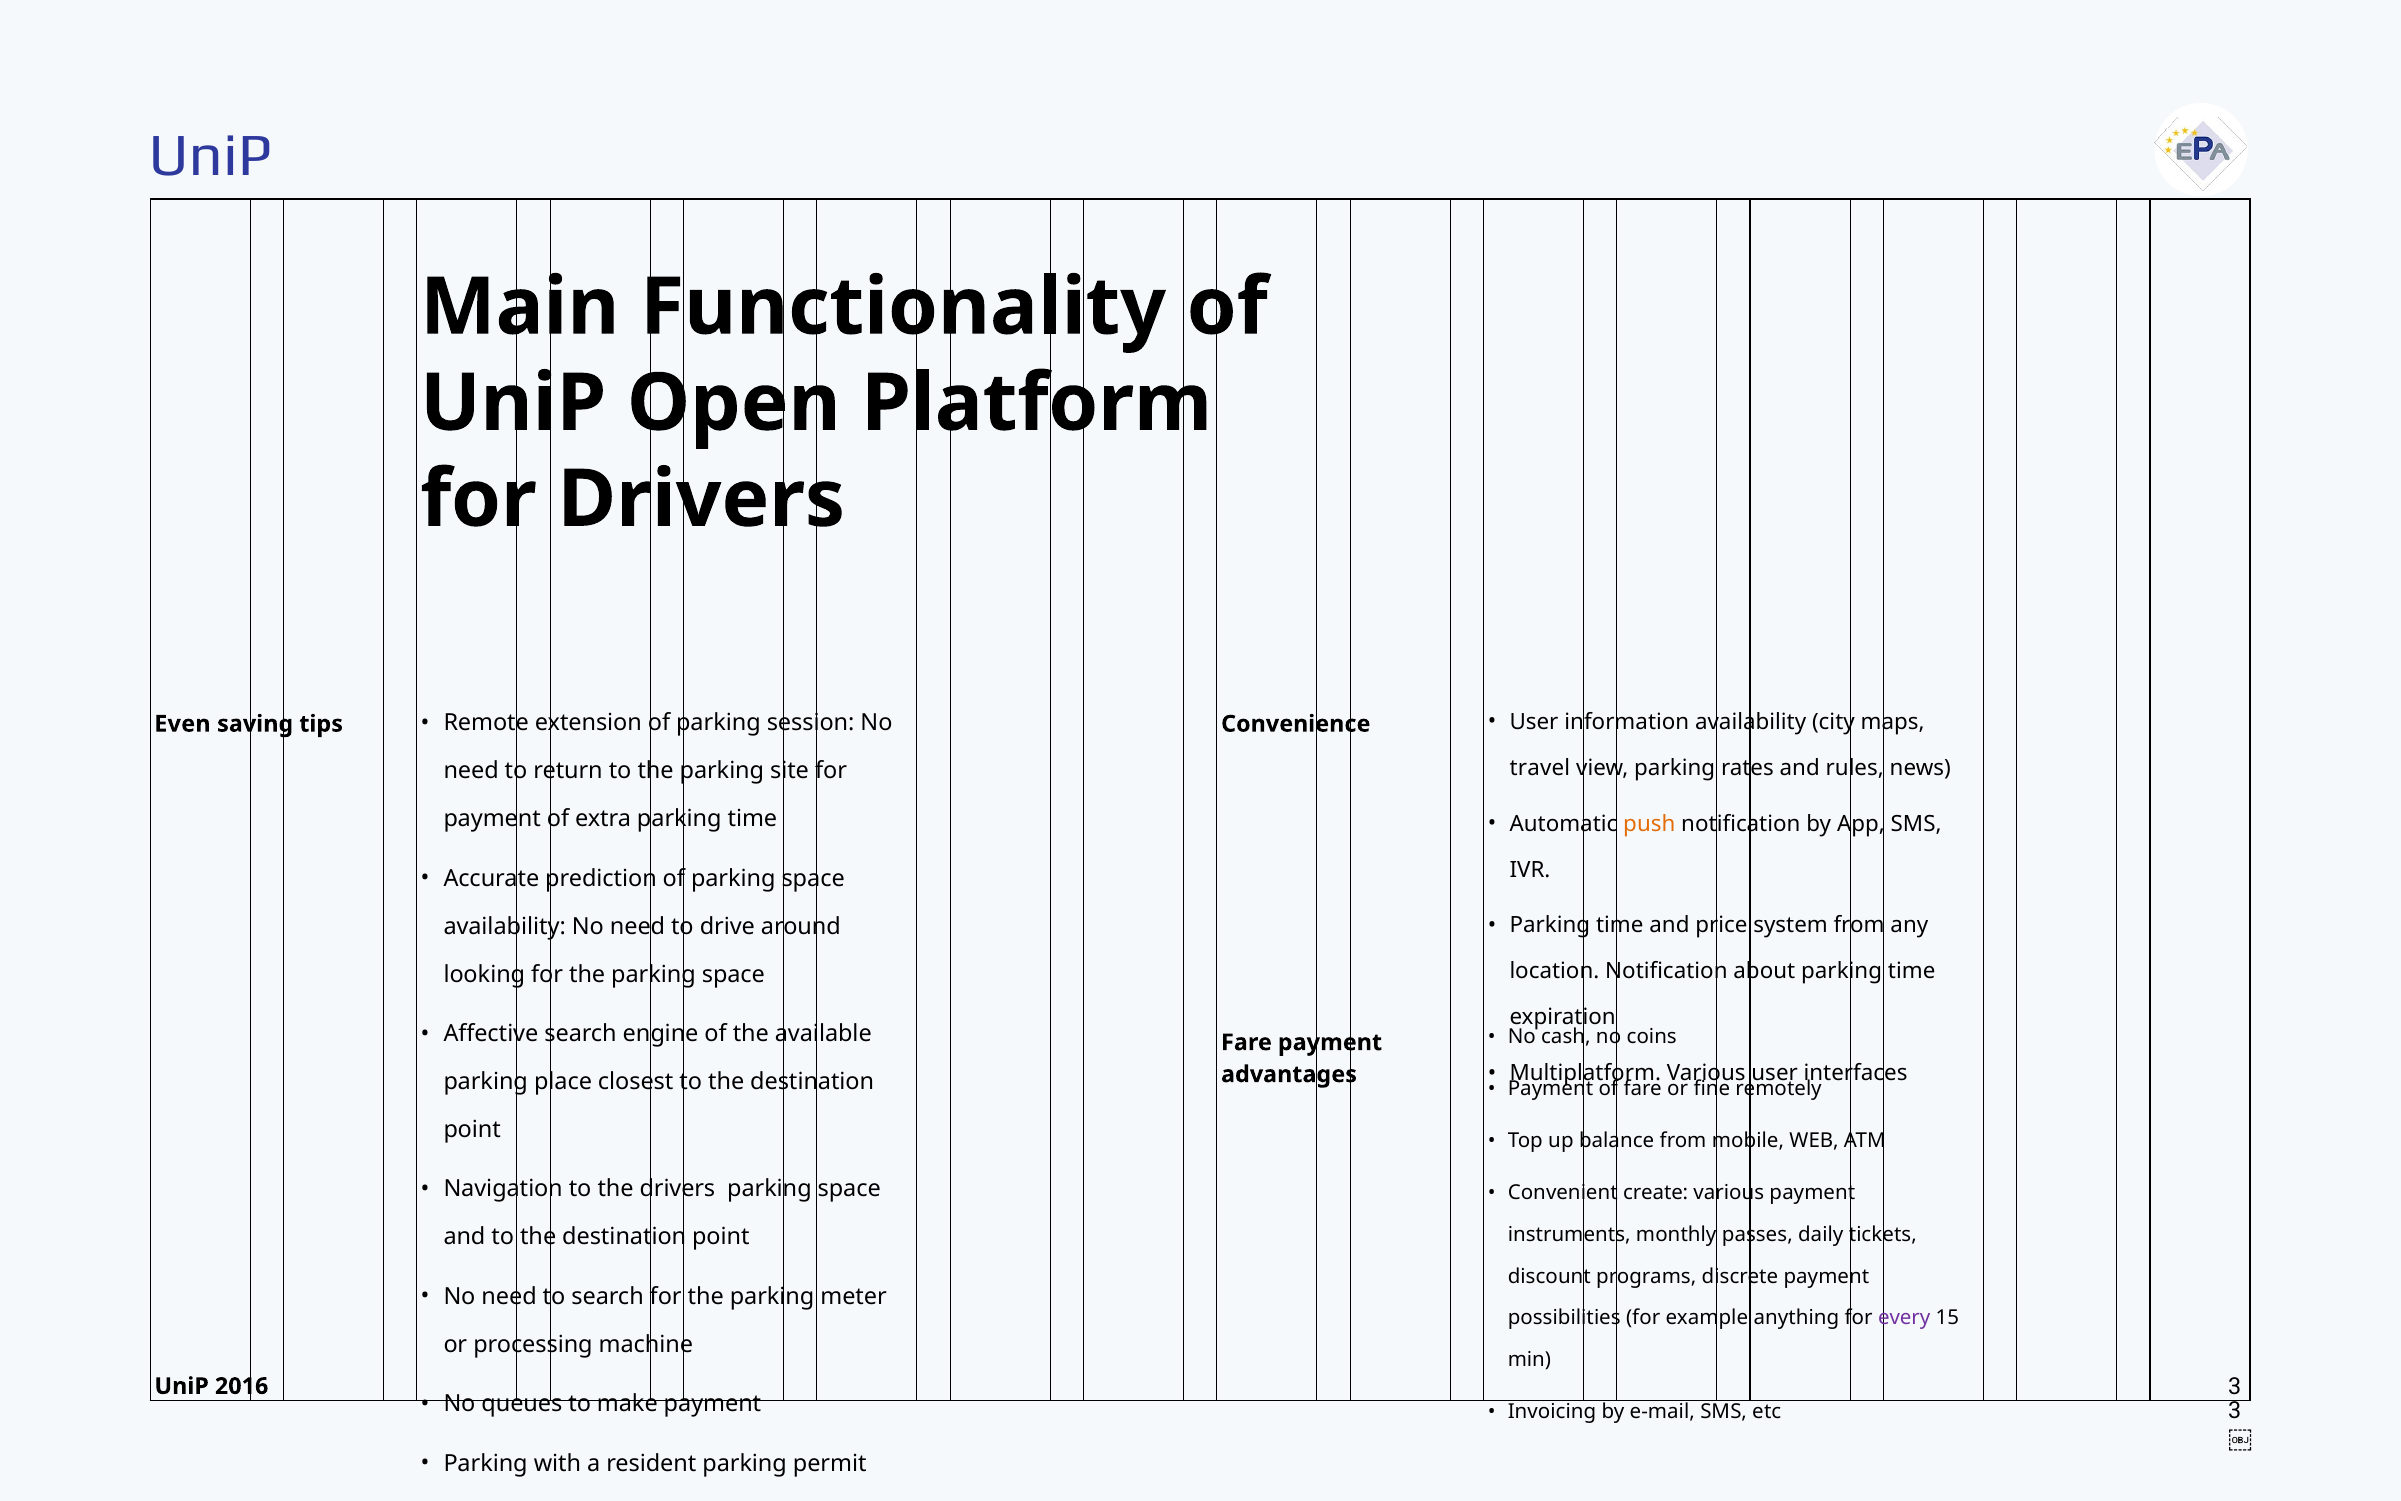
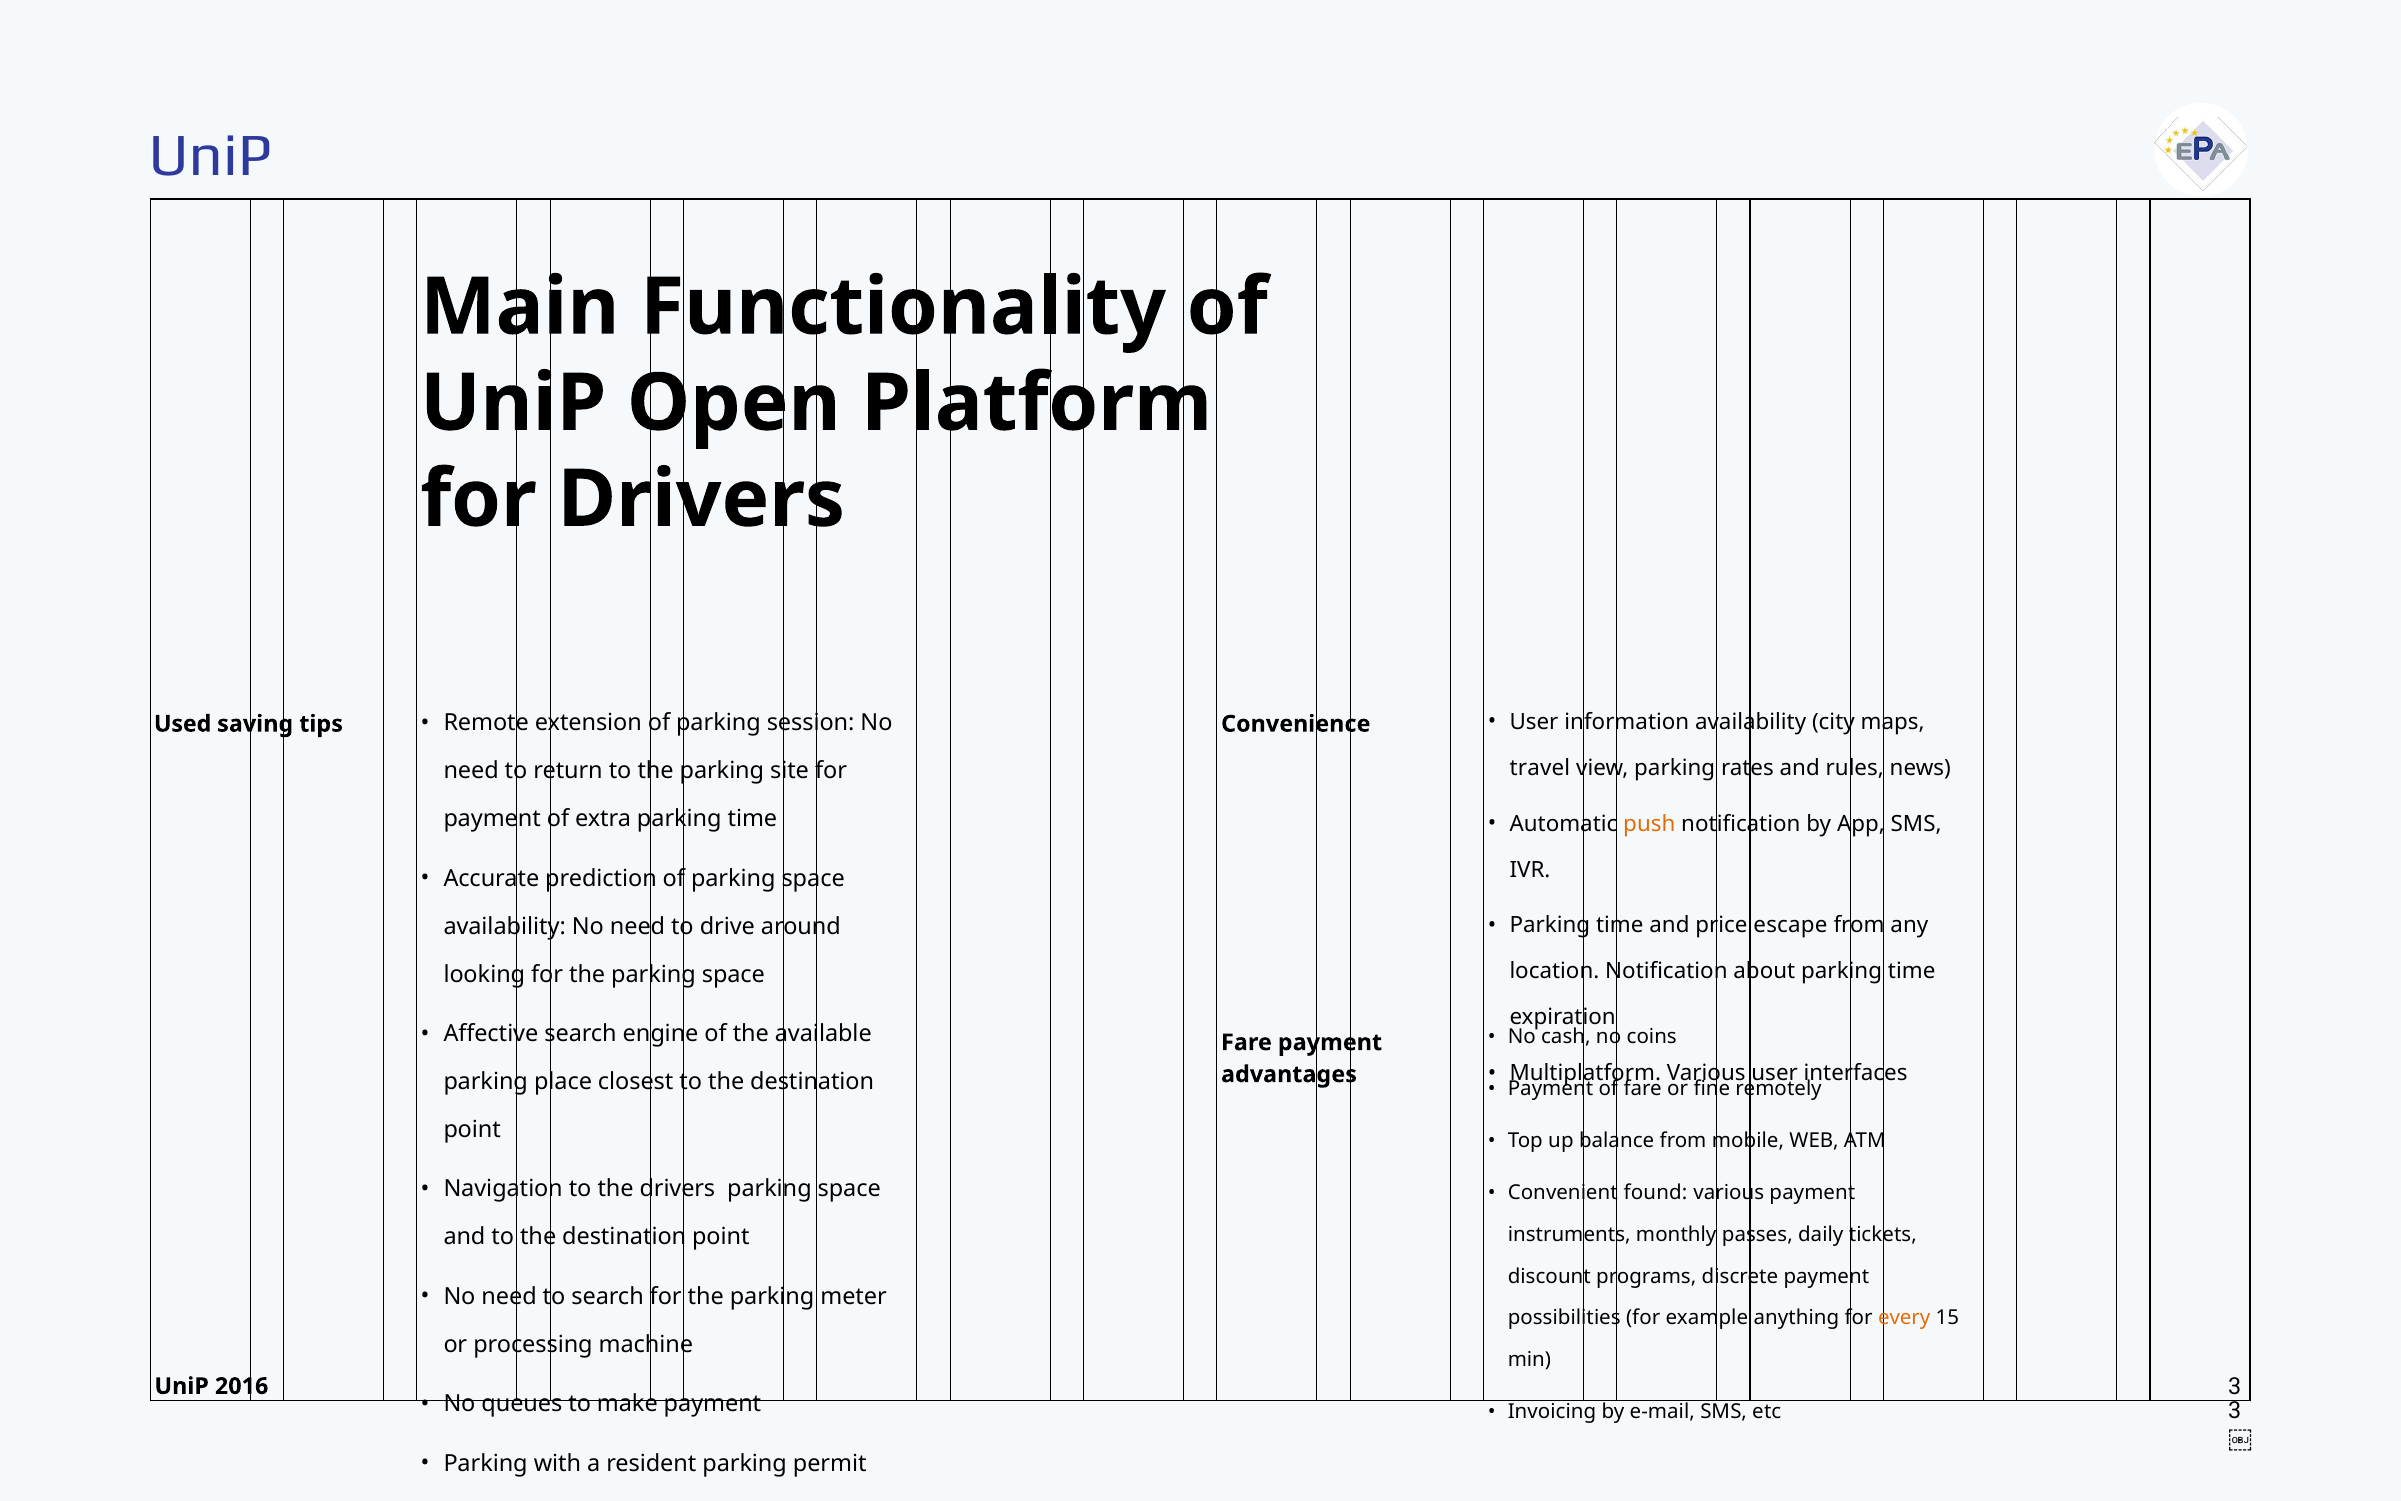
Even: Even -> Used
system: system -> escape
create: create -> found
every colour: purple -> orange
